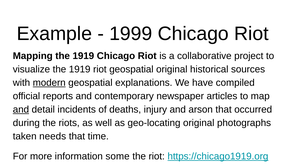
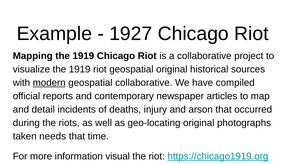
1999: 1999 -> 1927
geospatial explanations: explanations -> collaborative
and at (21, 109) underline: present -> none
some: some -> visual
